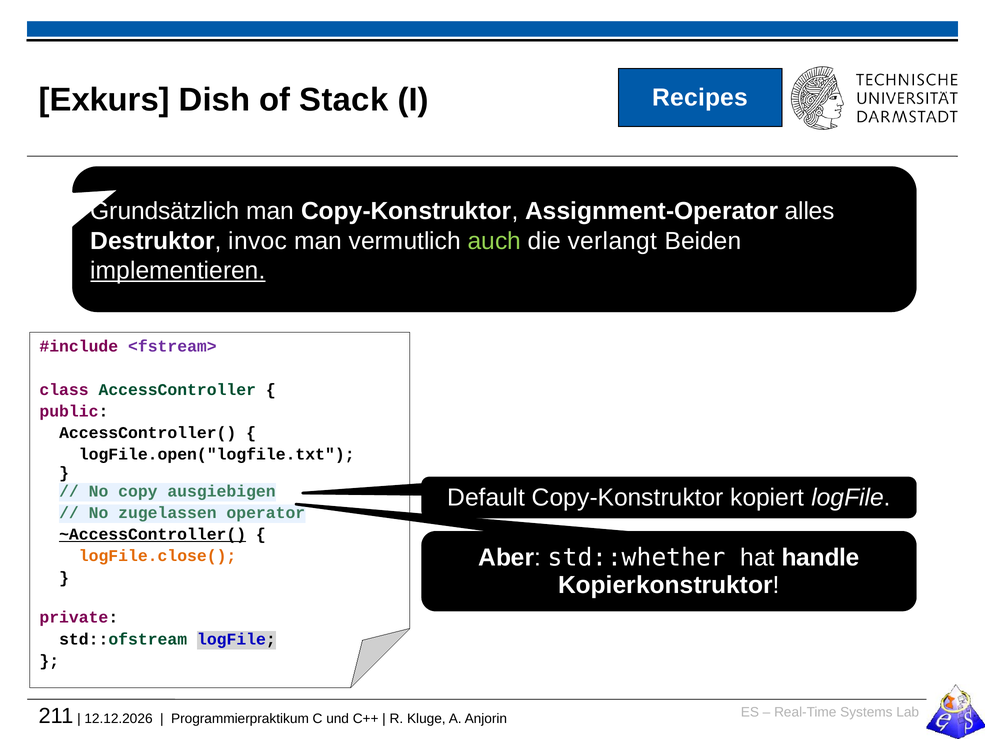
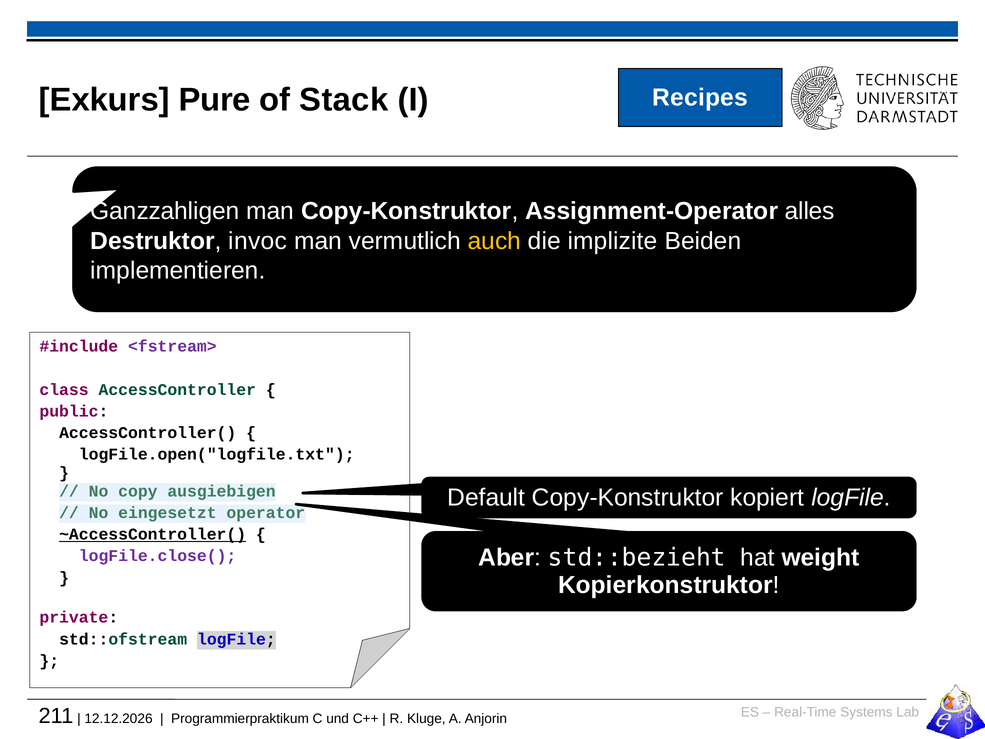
Dish: Dish -> Pure
Grundsätzlich: Grundsätzlich -> Ganzzahligen
auch colour: light green -> yellow
verlangt: verlangt -> implizite
implementieren underline: present -> none
zugelassen: zugelassen -> eingesetzt
std::whether: std::whether -> std::bezieht
handle: handle -> weight
logFile.close( colour: orange -> purple
